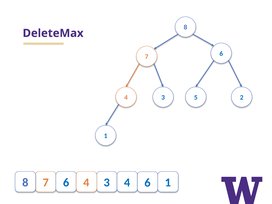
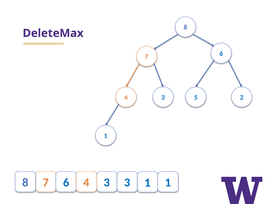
3 4: 4 -> 3
8 6: 6 -> 1
